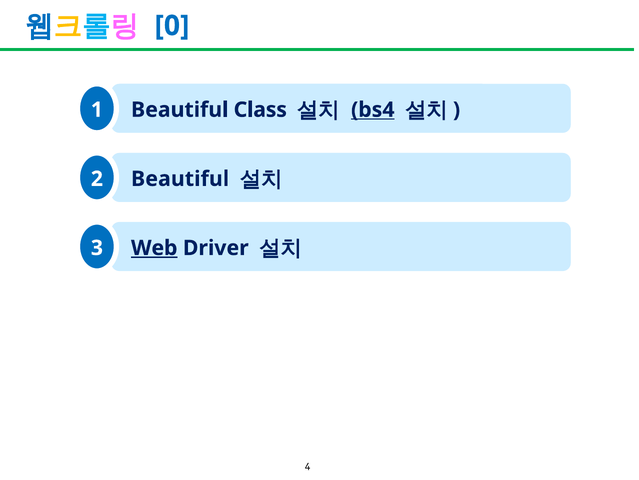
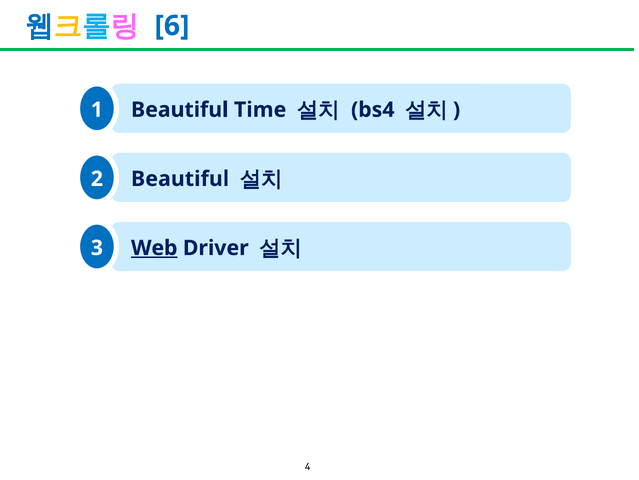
0: 0 -> 6
Class: Class -> Time
bs4 underline: present -> none
